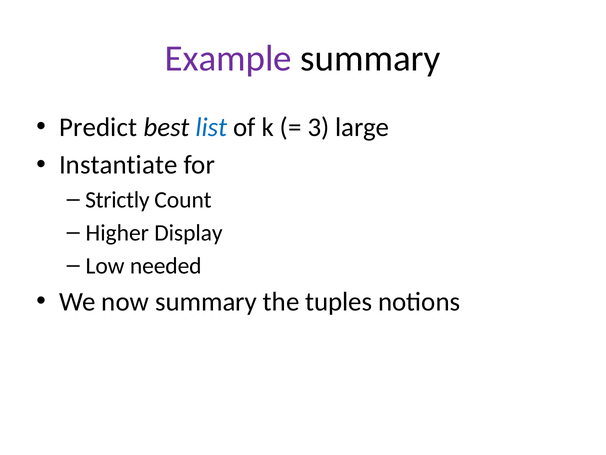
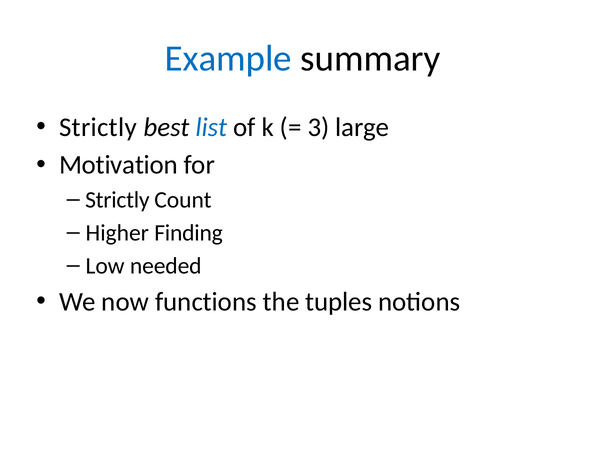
Example colour: purple -> blue
Predict at (98, 127): Predict -> Strictly
Instantiate: Instantiate -> Motivation
Display: Display -> Finding
now summary: summary -> functions
